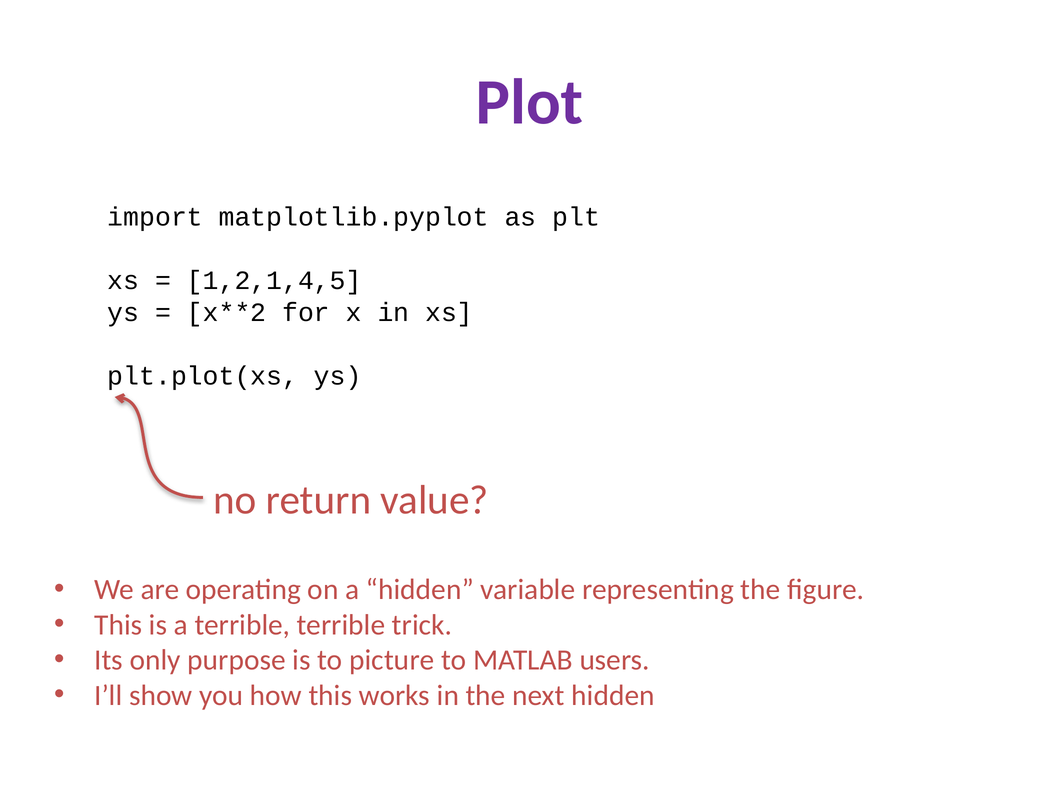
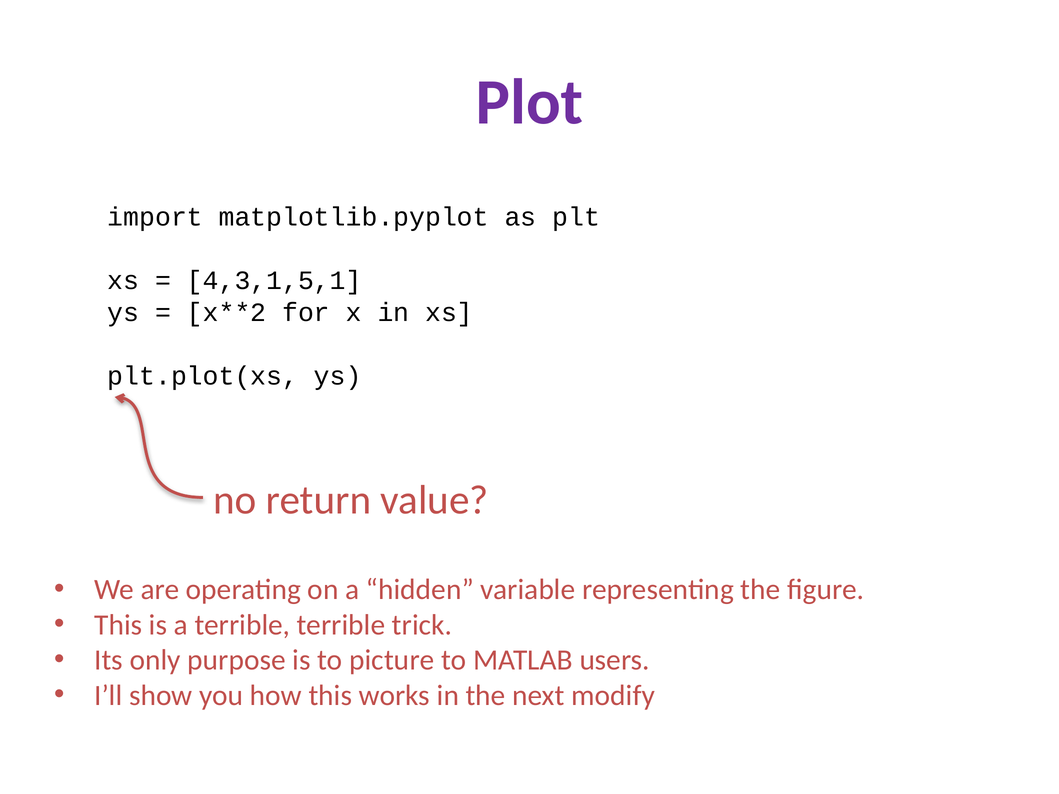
1,2,1,4,5: 1,2,1,4,5 -> 4,3,1,5,1
next hidden: hidden -> modify
